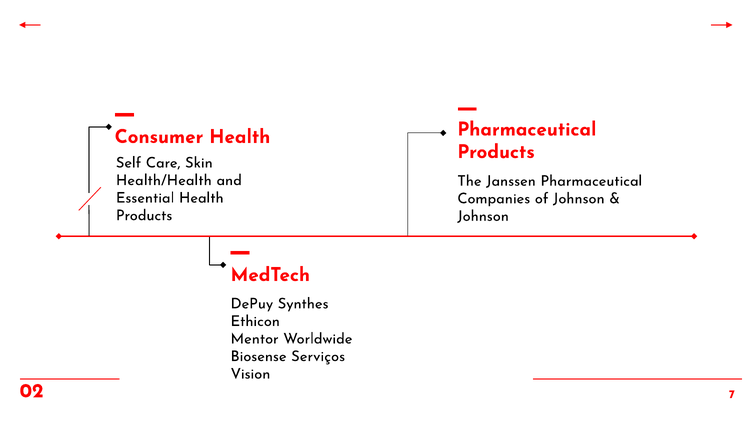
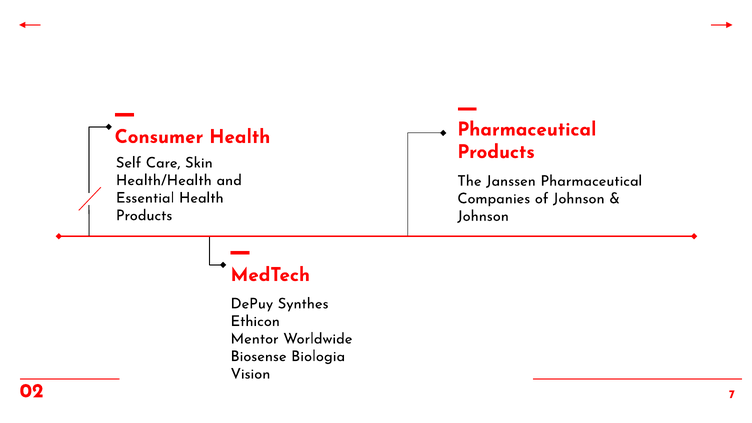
Serviços: Serviços -> Biologia
